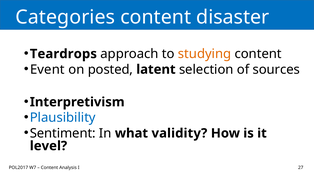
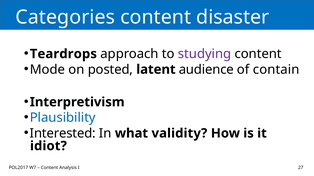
studying colour: orange -> purple
Event: Event -> Mode
selection: selection -> audience
sources: sources -> contain
Sentiment: Sentiment -> Interested
level: level -> idiot
